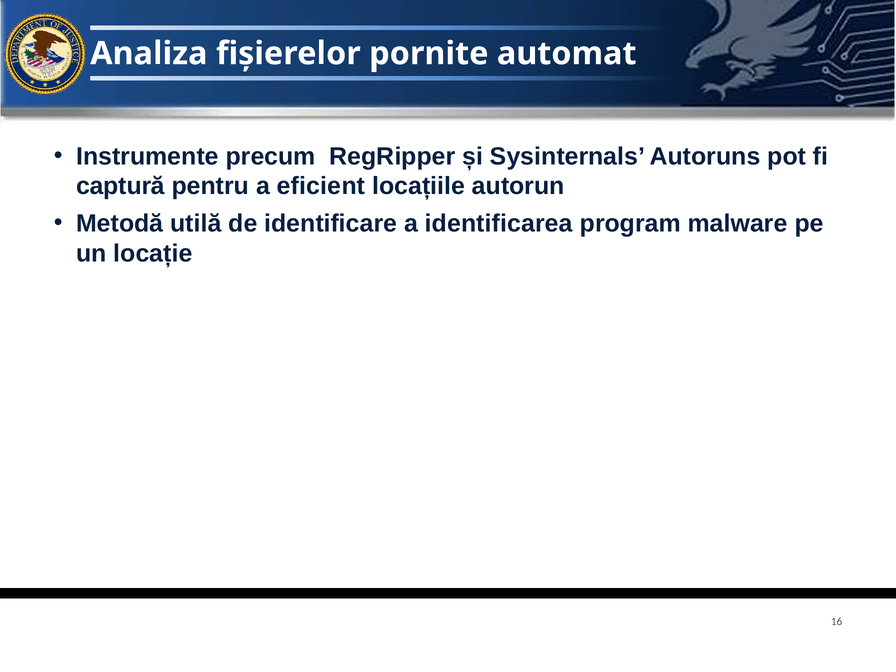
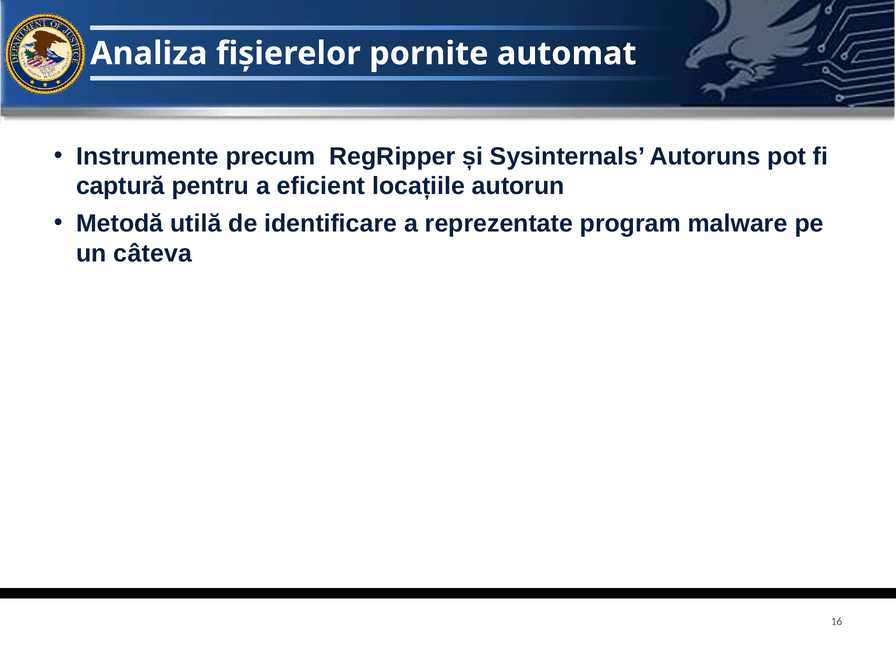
identificarea: identificarea -> reprezentate
locație: locație -> câteva
